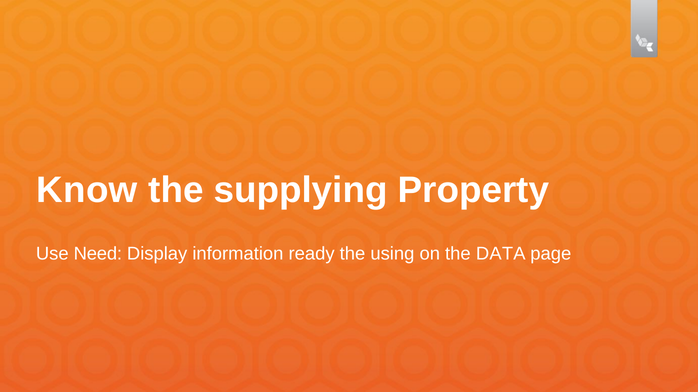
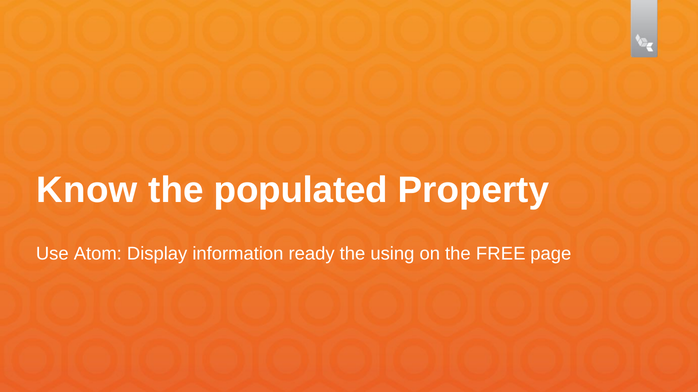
supplying: supplying -> populated
Need: Need -> Atom
DATA: DATA -> FREE
